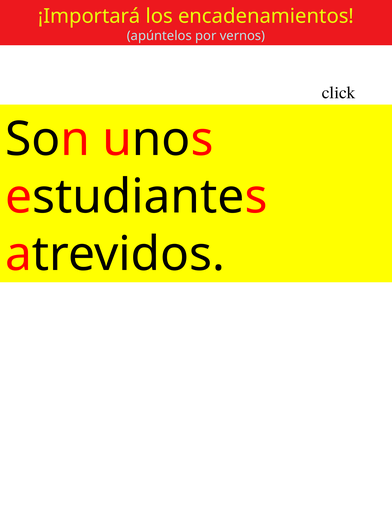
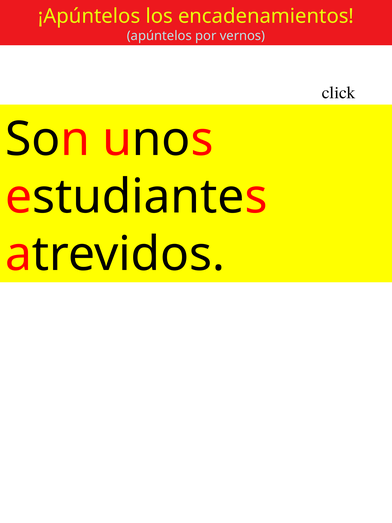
¡Importará: ¡Importará -> ¡Apúntelos
